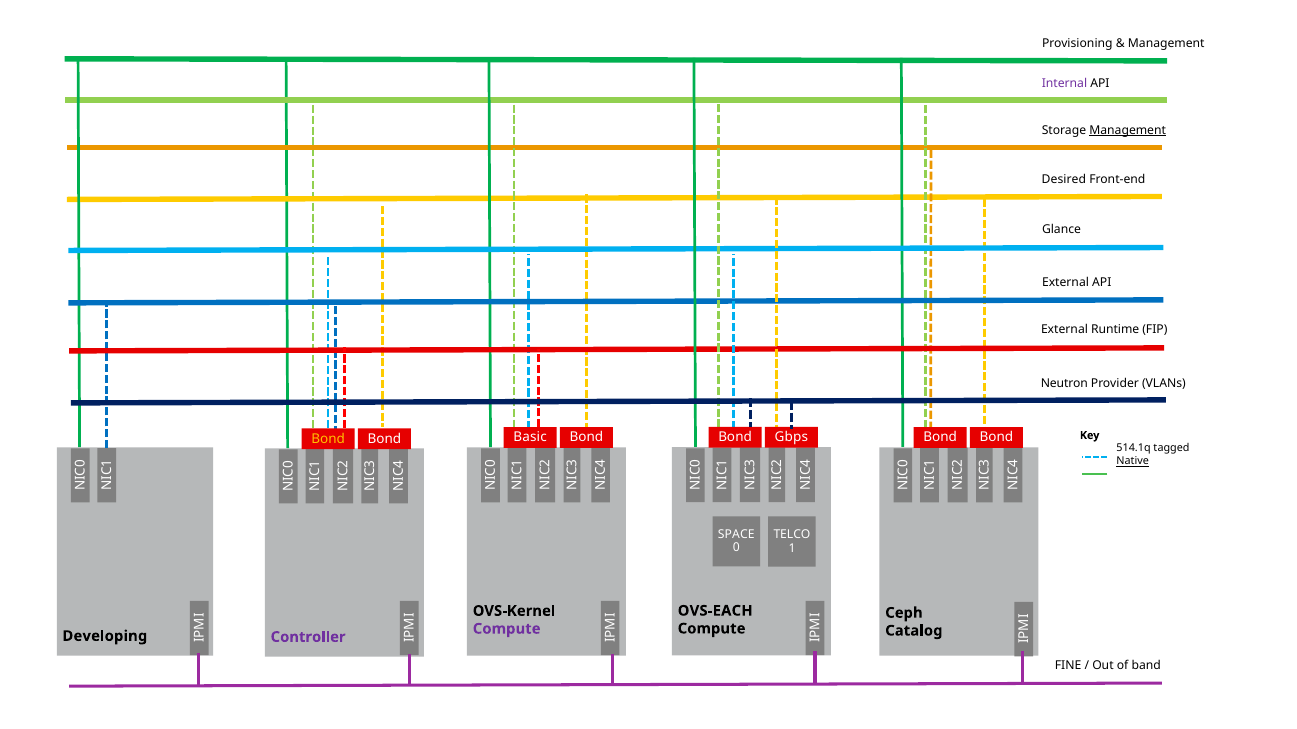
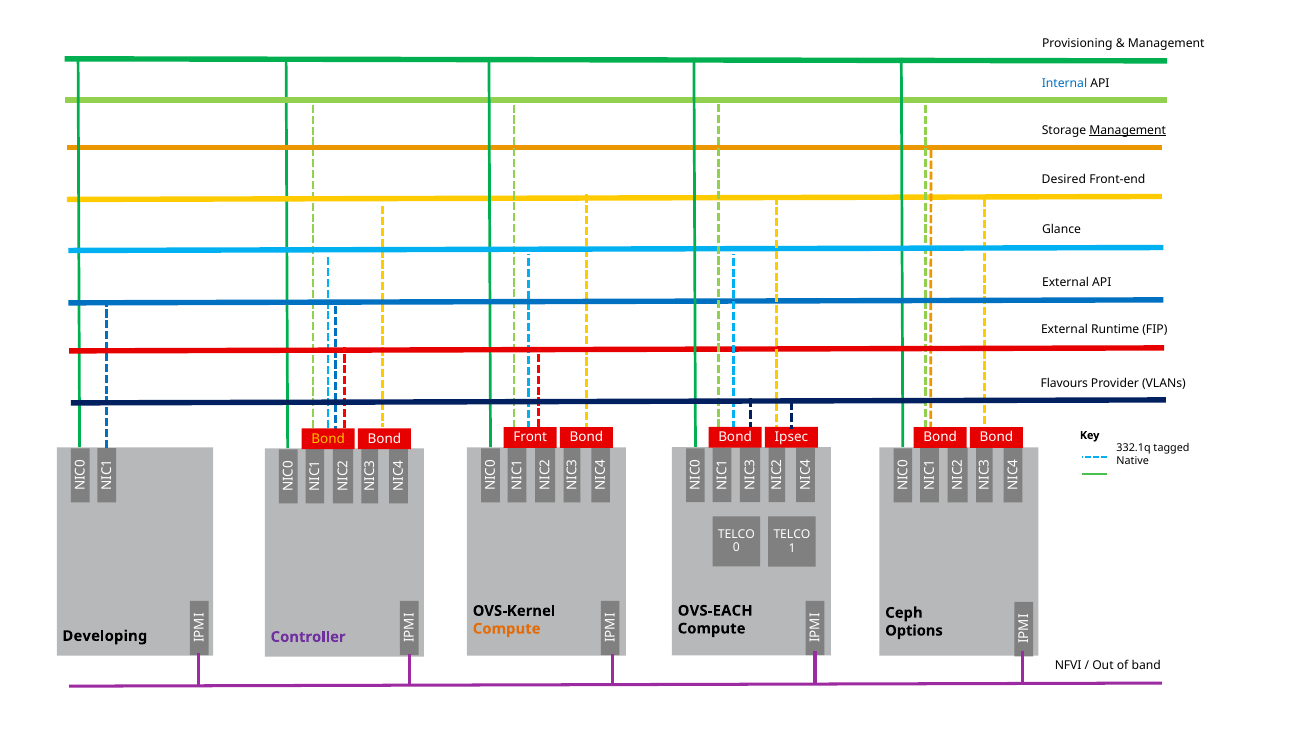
Internal colour: purple -> blue
Neutron: Neutron -> Flavours
Gbps: Gbps -> Ipsec
Basic: Basic -> Front
514.1q: 514.1q -> 332.1q
Native underline: present -> none
SPACE at (736, 535): SPACE -> TELCO
Compute at (507, 629) colour: purple -> orange
Catalog: Catalog -> Options
FINE: FINE -> NFVI
